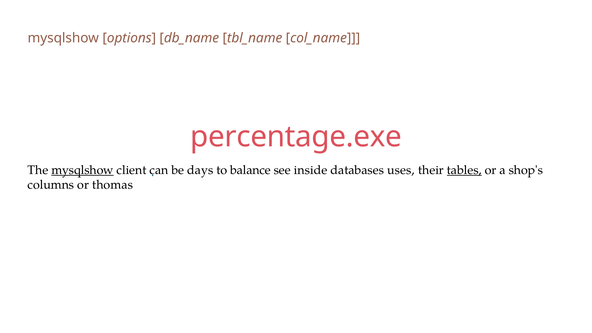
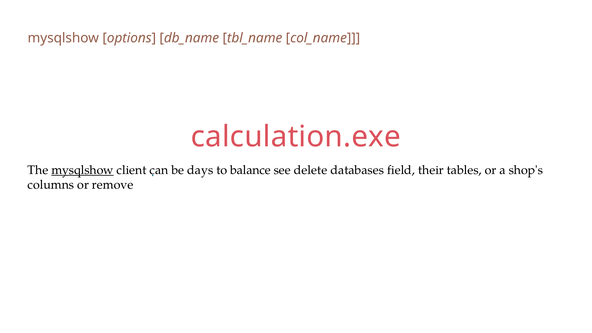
percentage.exe: percentage.exe -> calculation.exe
inside: inside -> delete
uses: uses -> field
tables underline: present -> none
thomas: thomas -> remove
